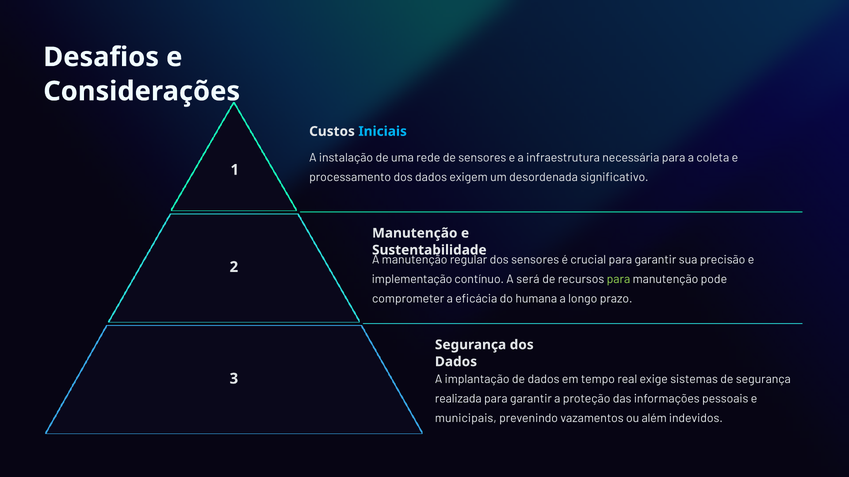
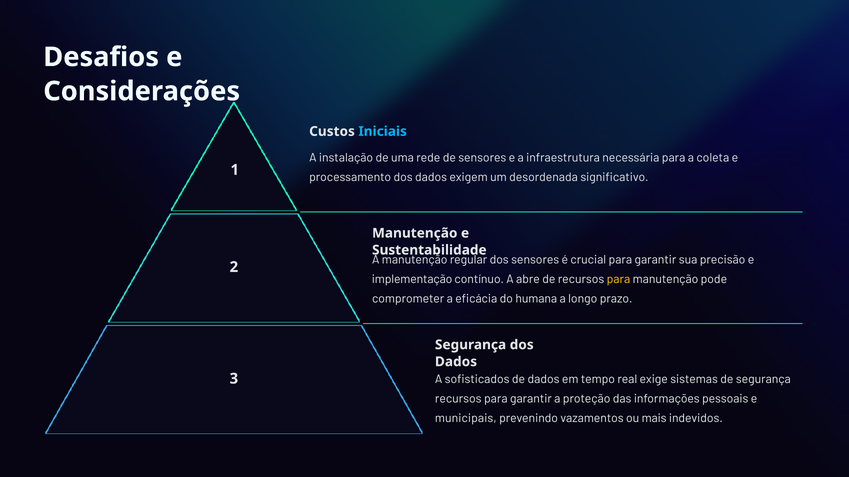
será: será -> abre
para at (618, 280) colour: light green -> yellow
implantação: implantação -> sofisticados
realizada at (458, 399): realizada -> recursos
além: além -> mais
